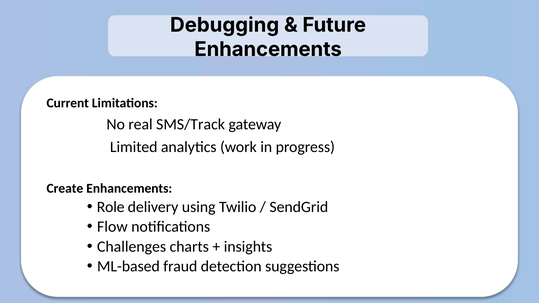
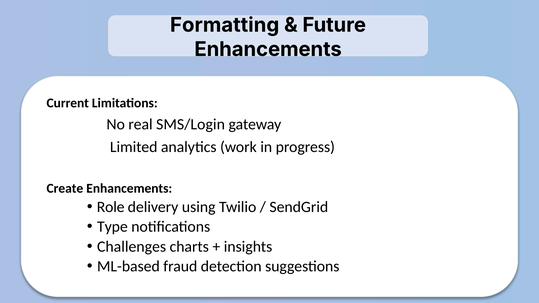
Debugging: Debugging -> Formatting
SMS/Track: SMS/Track -> SMS/Login
Flow: Flow -> Type
